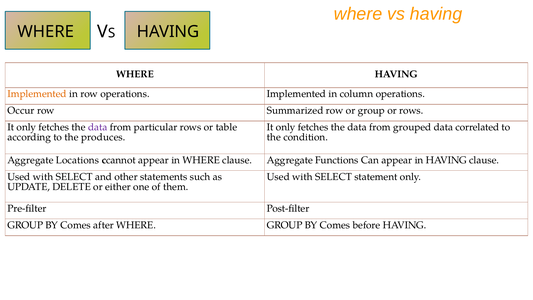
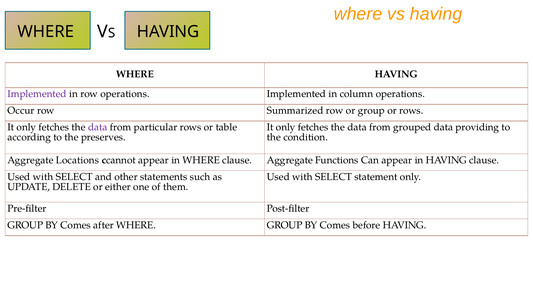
Implemented at (37, 94) colour: orange -> purple
correlated: correlated -> providing
produces: produces -> preserves
